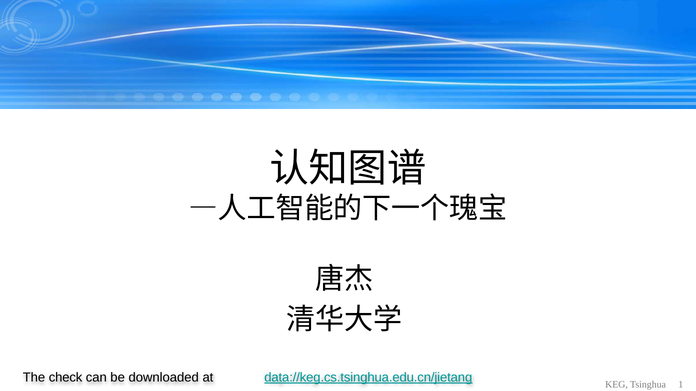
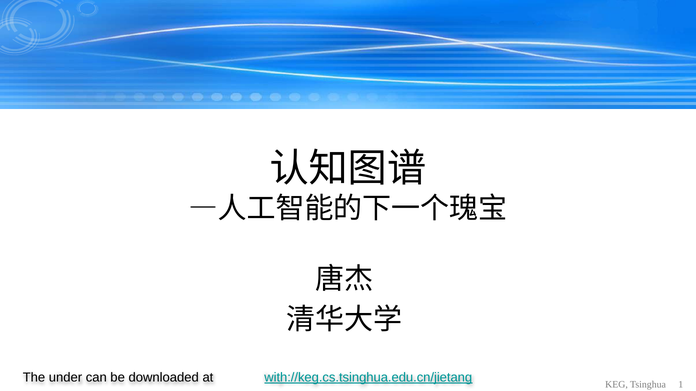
check: check -> under
data://keg.cs.tsinghua.edu.cn/jietang: data://keg.cs.tsinghua.edu.cn/jietang -> with://keg.cs.tsinghua.edu.cn/jietang
